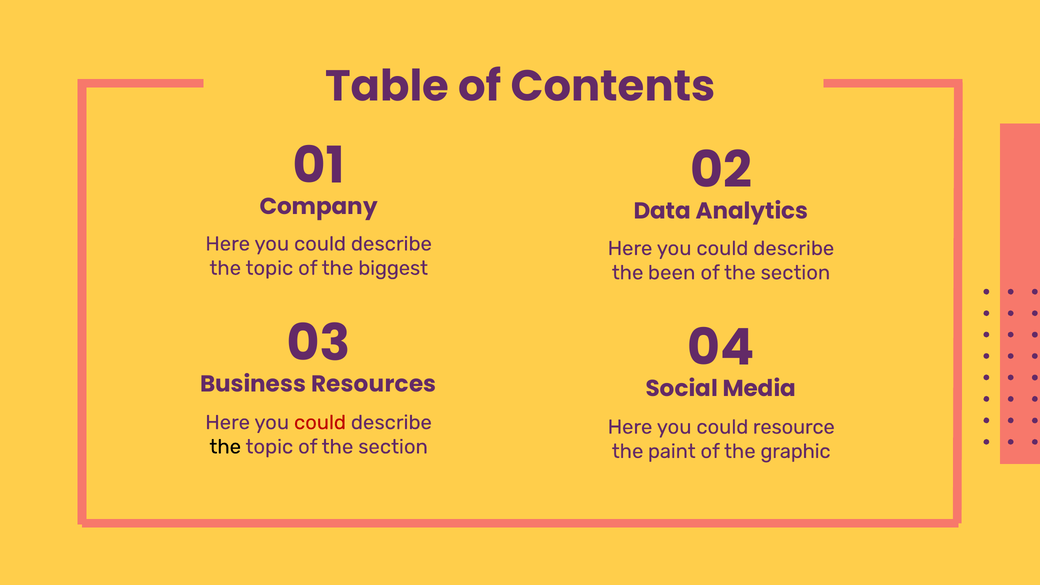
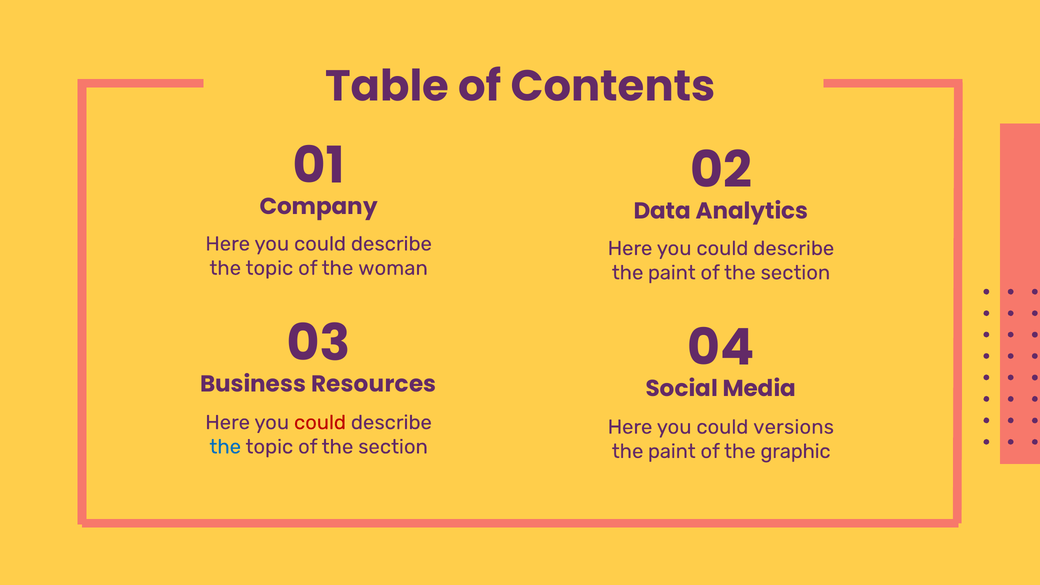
biggest: biggest -> woman
been at (672, 273): been -> paint
resource: resource -> versions
the at (225, 447) colour: black -> blue
